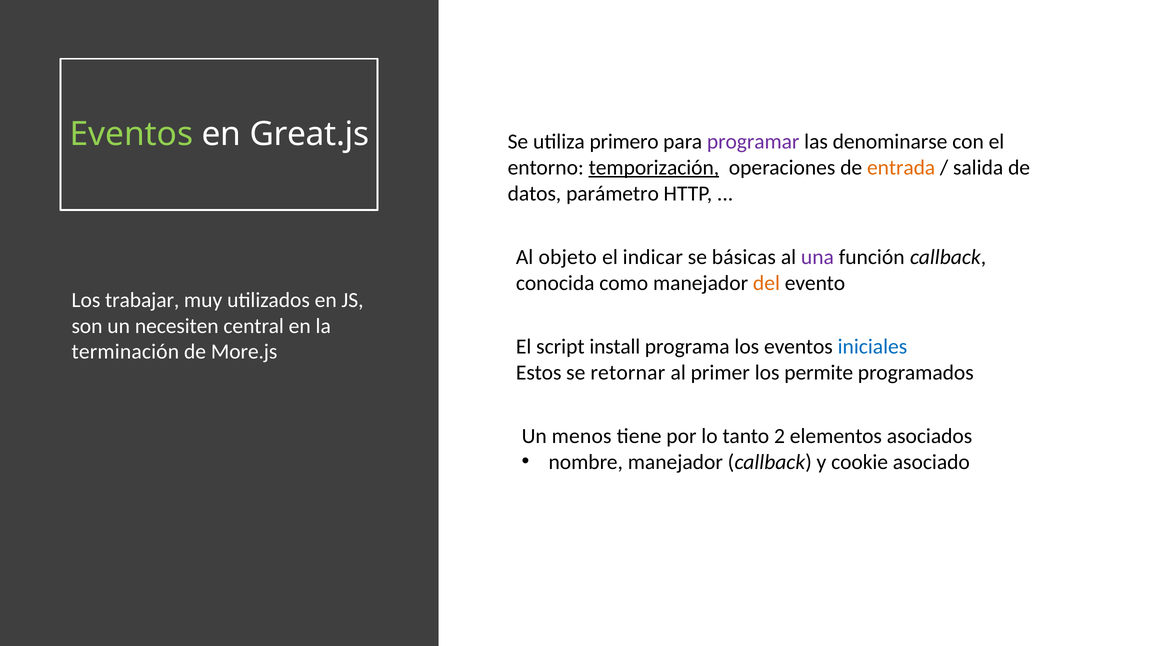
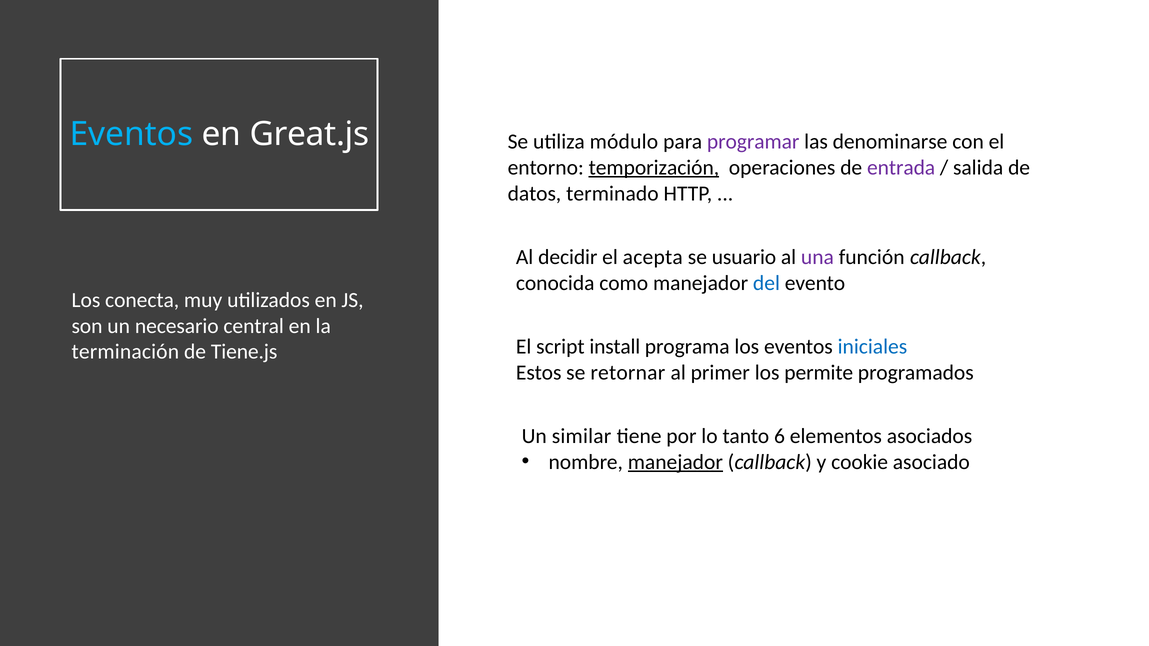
Eventos at (131, 134) colour: light green -> light blue
primero: primero -> módulo
entrada colour: orange -> purple
parámetro: parámetro -> terminado
objeto: objeto -> decidir
indicar: indicar -> acepta
básicas: básicas -> usuario
del colour: orange -> blue
trabajar: trabajar -> conecta
necesiten: necesiten -> necesario
More.js: More.js -> Tiene.js
menos: menos -> similar
2: 2 -> 6
manejador at (675, 462) underline: none -> present
